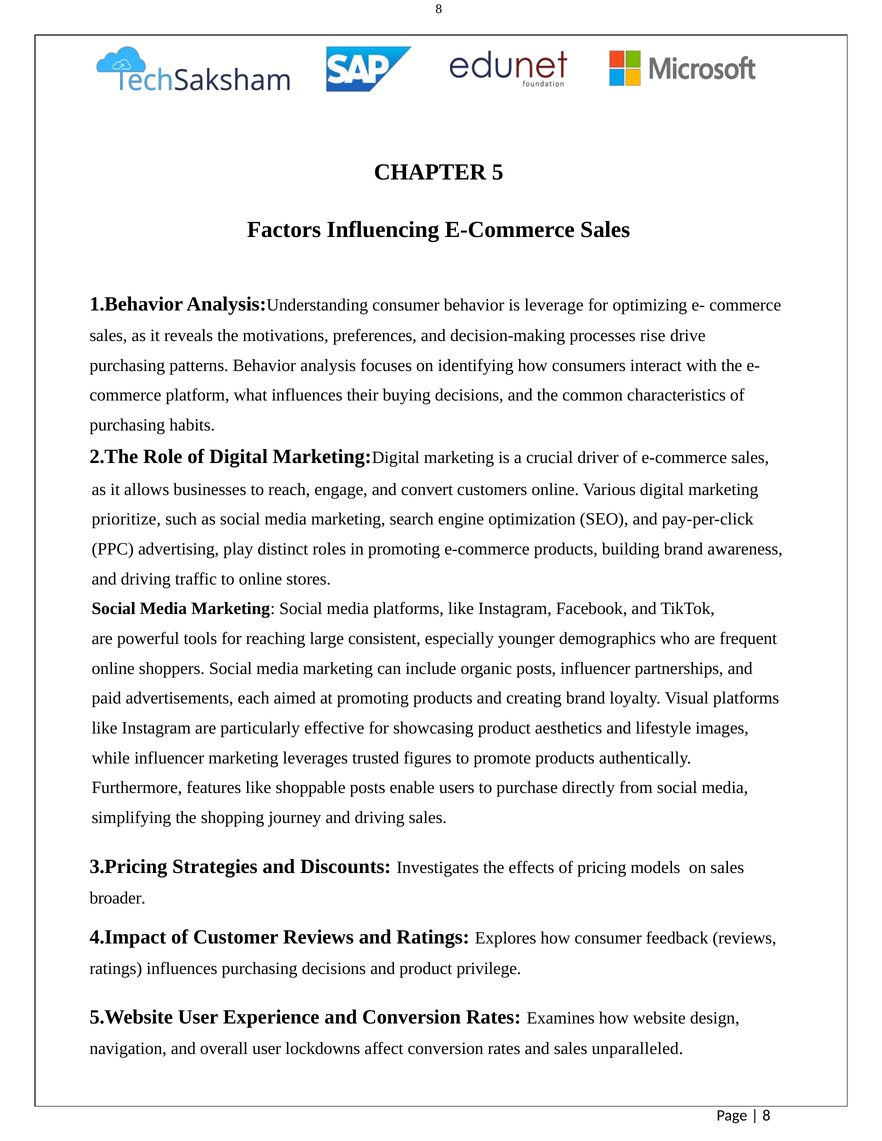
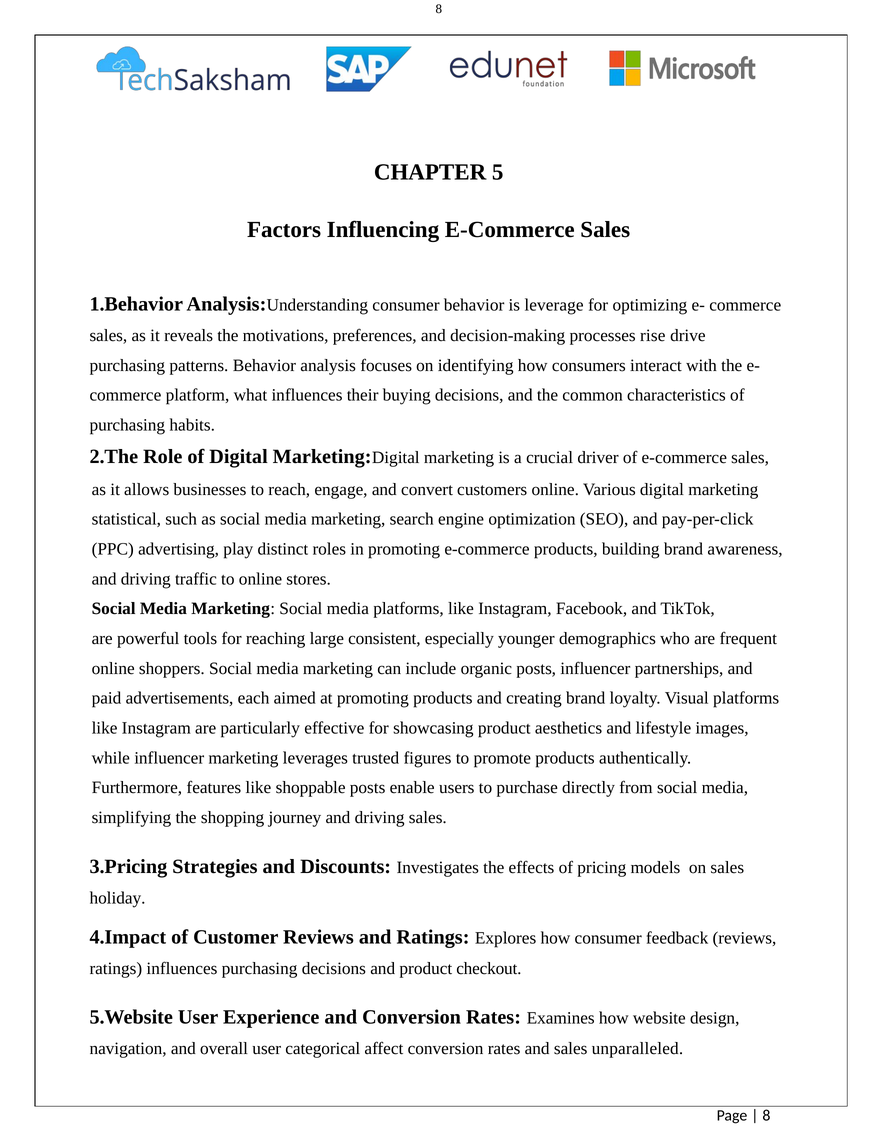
prioritize: prioritize -> statistical
broader: broader -> holiday
privilege: privilege -> checkout
lockdowns: lockdowns -> categorical
